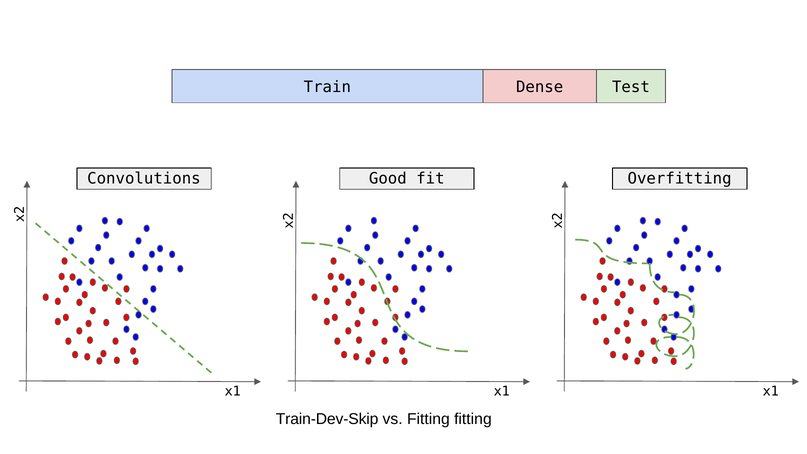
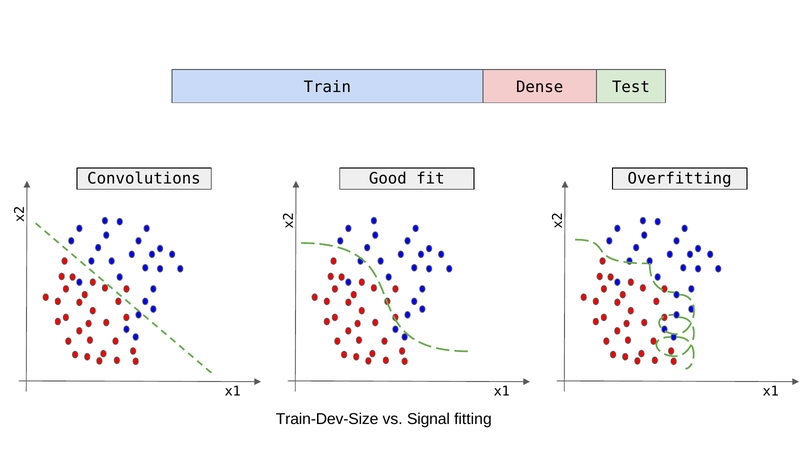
Train-Dev-Skip: Train-Dev-Skip -> Train-Dev-Size
vs Fitting: Fitting -> Signal
